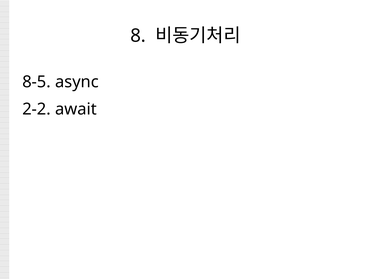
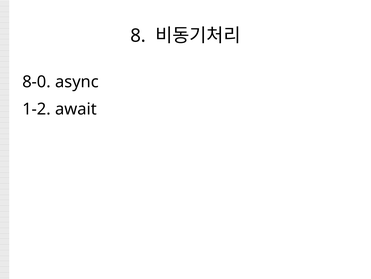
8-5: 8-5 -> 8-0
2-2: 2-2 -> 1-2
